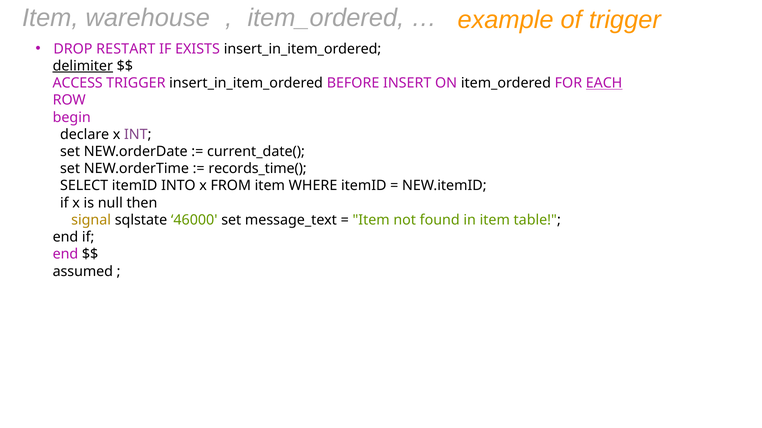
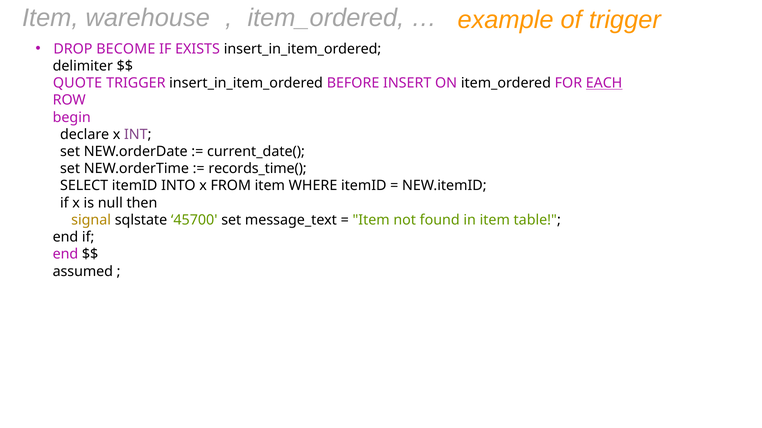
RESTART: RESTART -> BECOME
delimiter underline: present -> none
ACCESS: ACCESS -> QUOTE
46000: 46000 -> 45700
